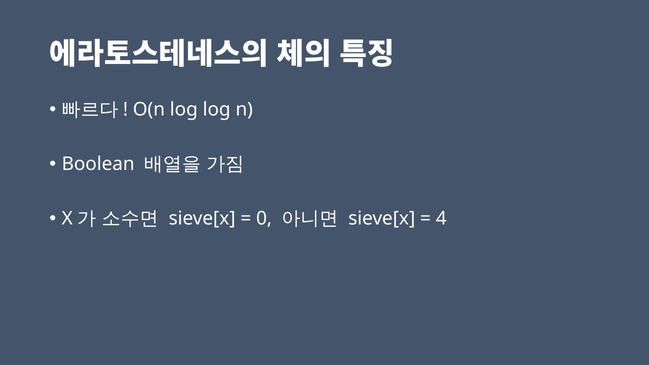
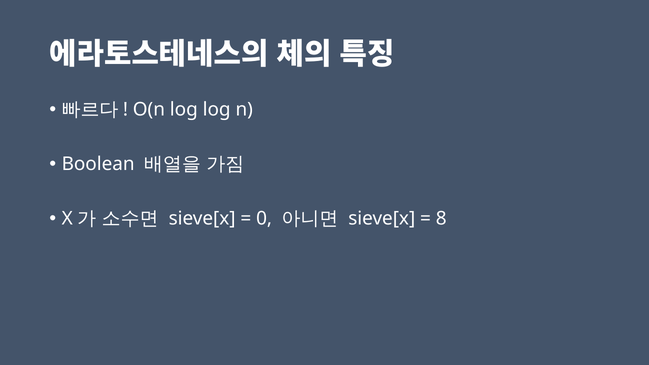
4: 4 -> 8
